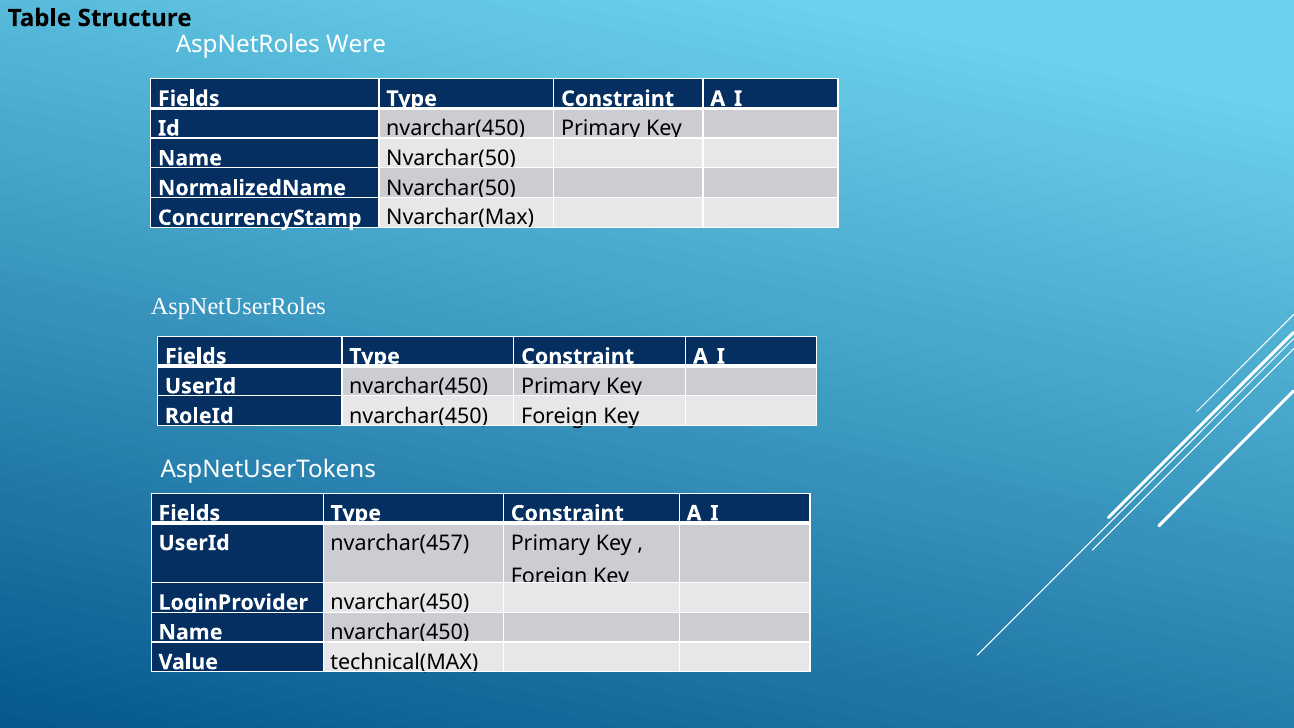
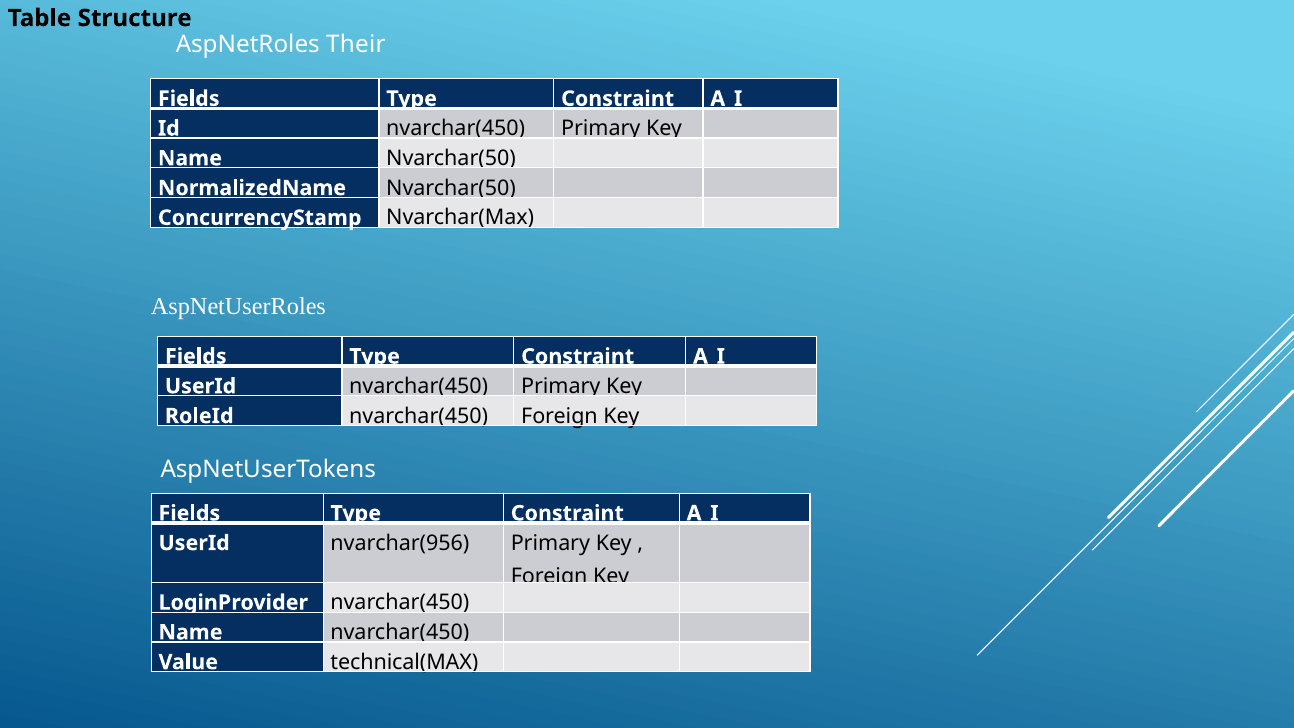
Were: Were -> Their
nvarchar(457: nvarchar(457 -> nvarchar(956
